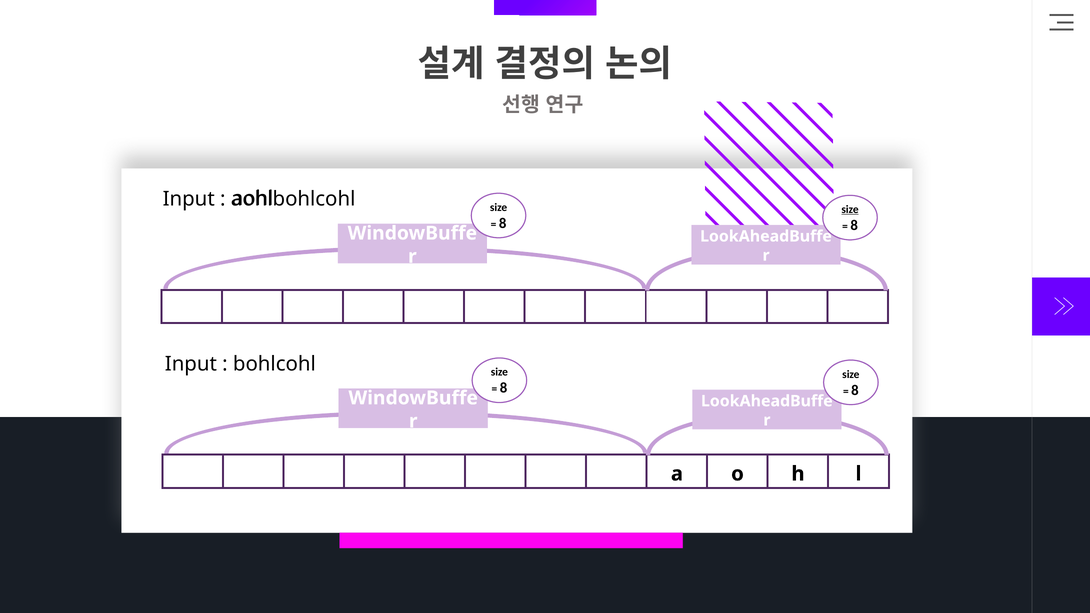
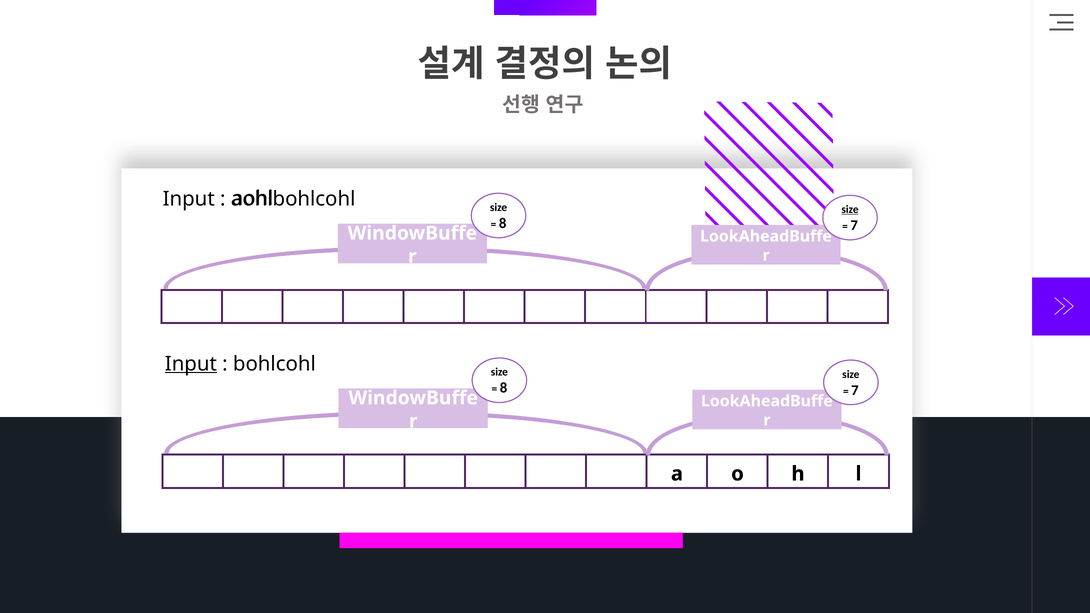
8 at (854, 225): 8 -> 7
Input at (191, 364) underline: none -> present
8 at (855, 390): 8 -> 7
